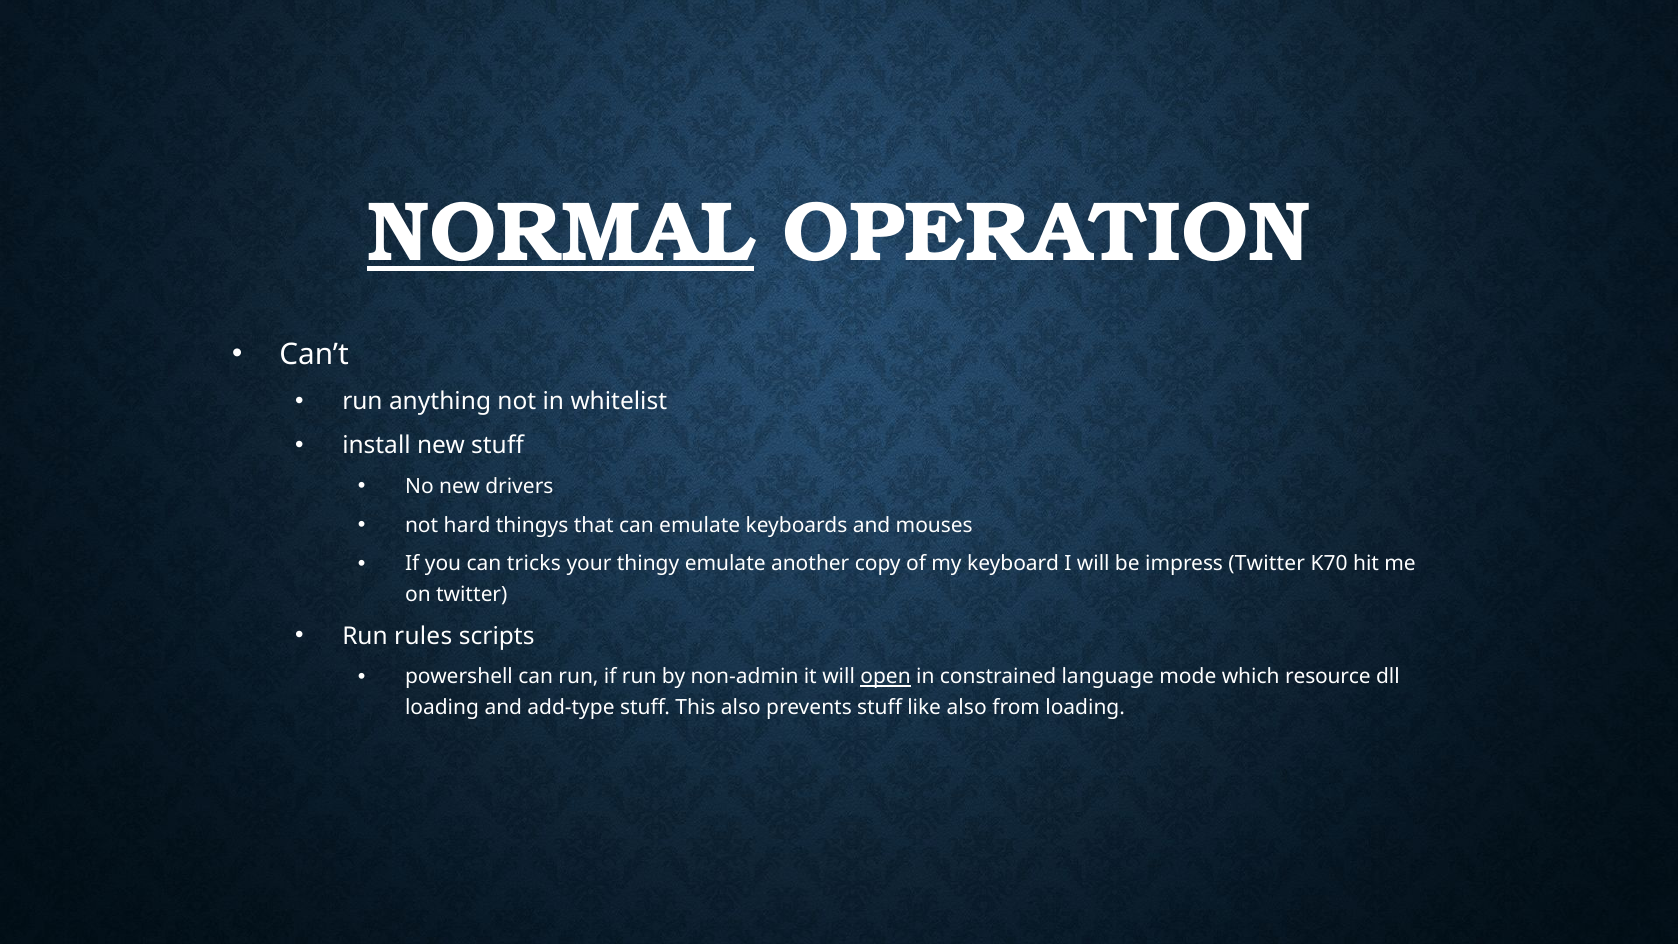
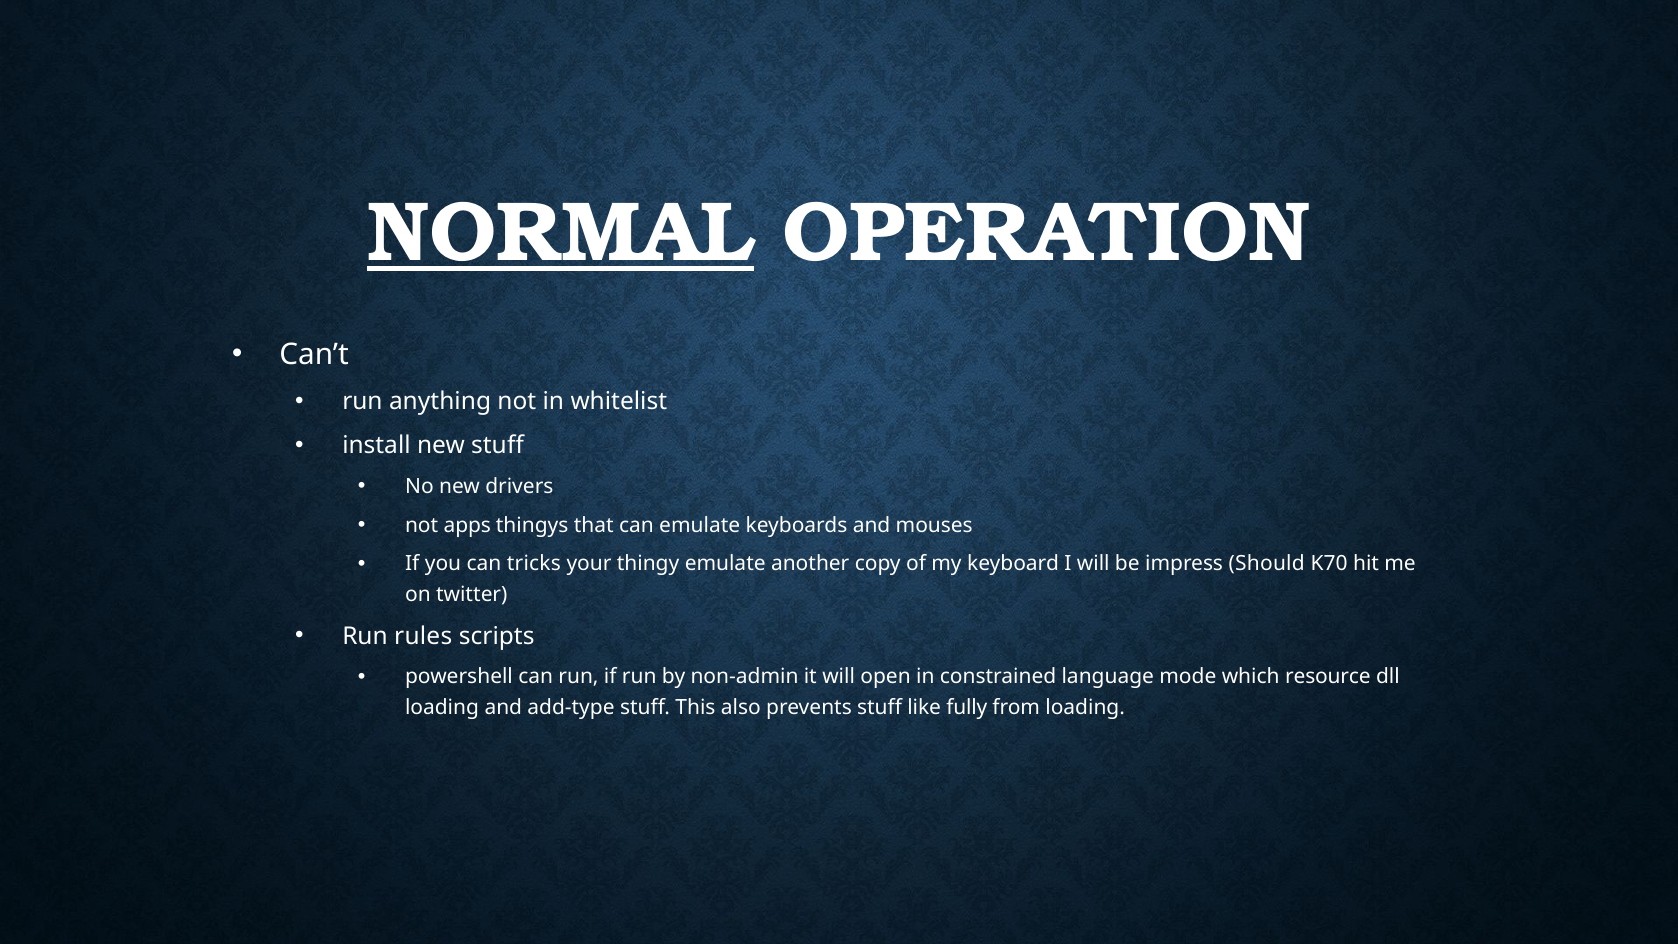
hard: hard -> apps
impress Twitter: Twitter -> Should
open underline: present -> none
like also: also -> fully
